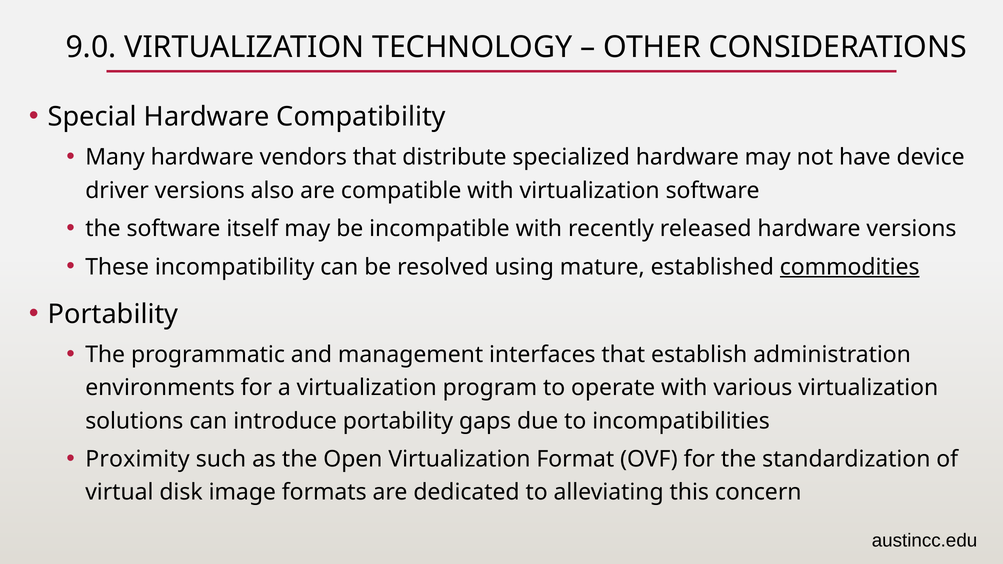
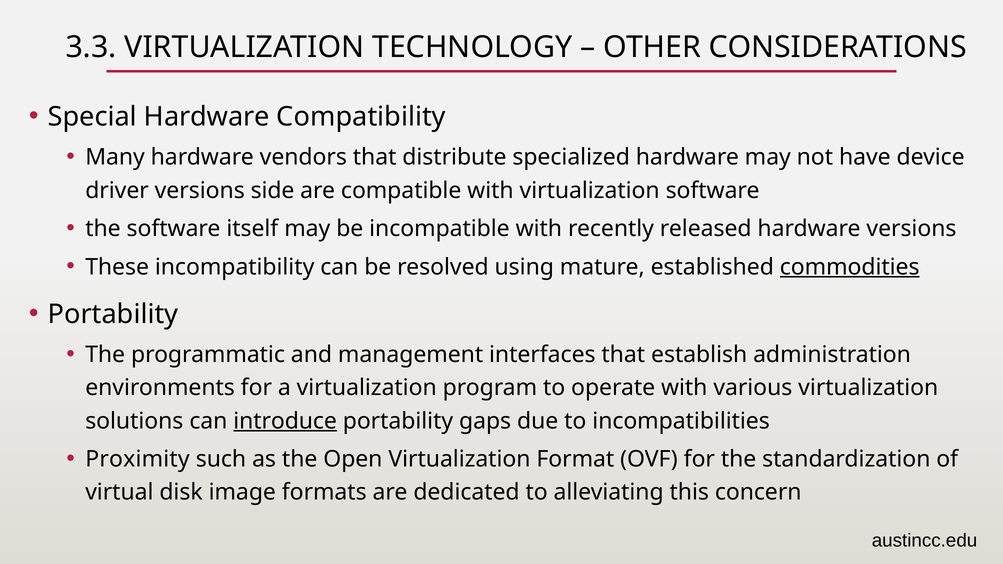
9.0: 9.0 -> 3.3
also: also -> side
introduce underline: none -> present
